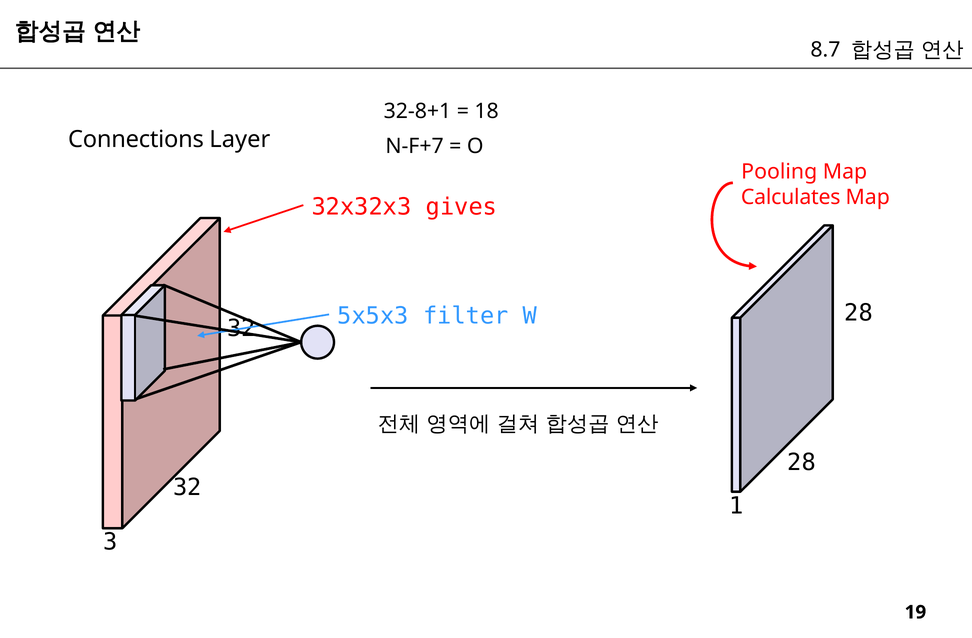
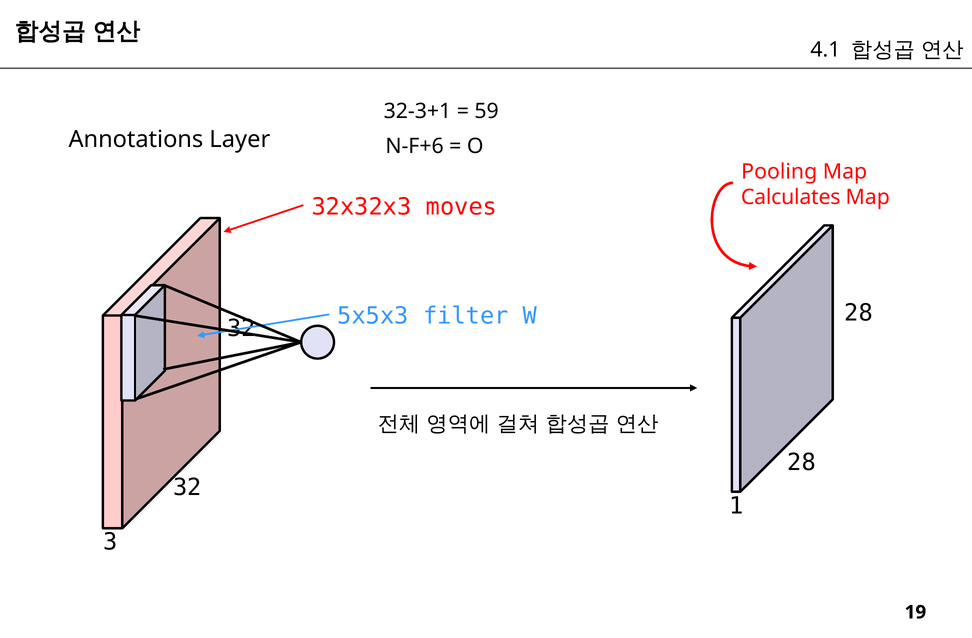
8.7: 8.7 -> 4.1
32-8+1: 32-8+1 -> 32-3+1
18: 18 -> 59
Connections: Connections -> Annotations
N-F+7: N-F+7 -> N-F+6
gives: gives -> moves
